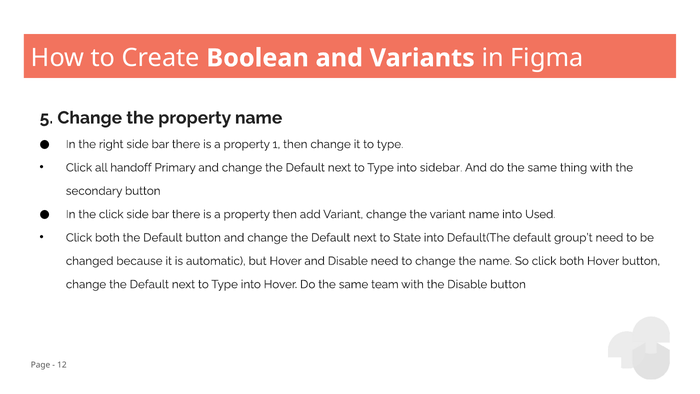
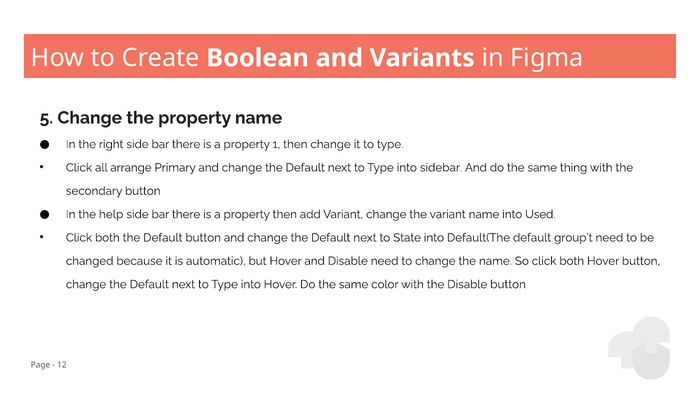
handoff: handoff -> arrange
the click: click -> help
team: team -> color
